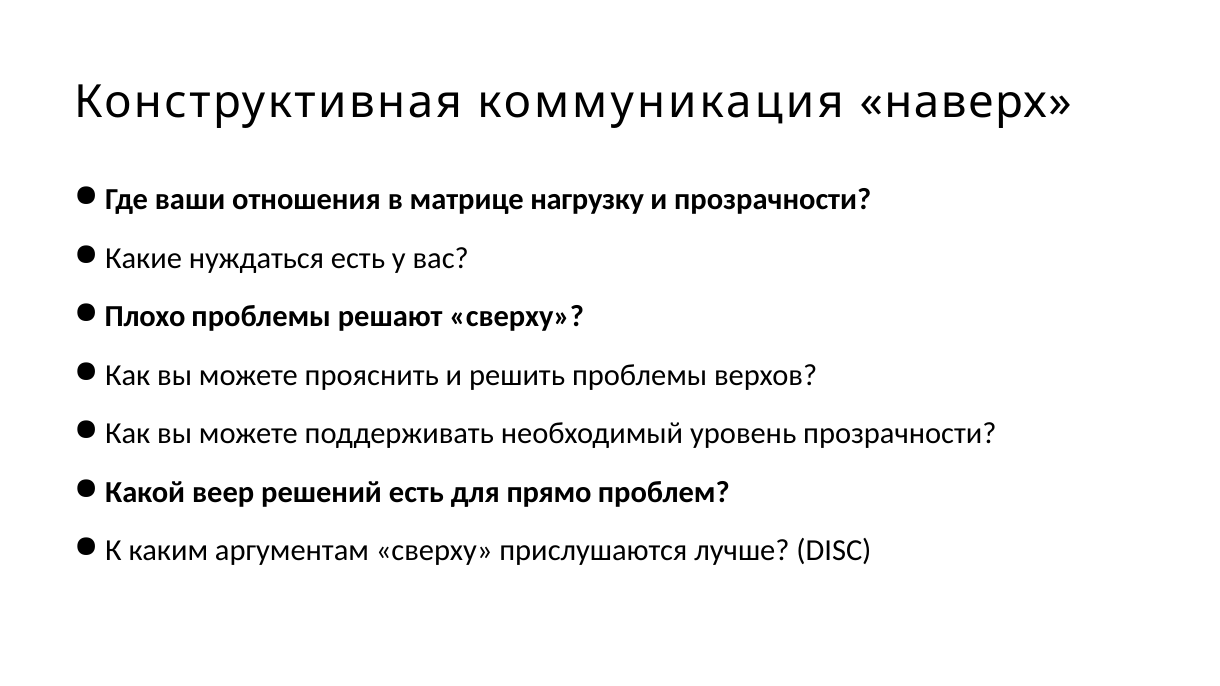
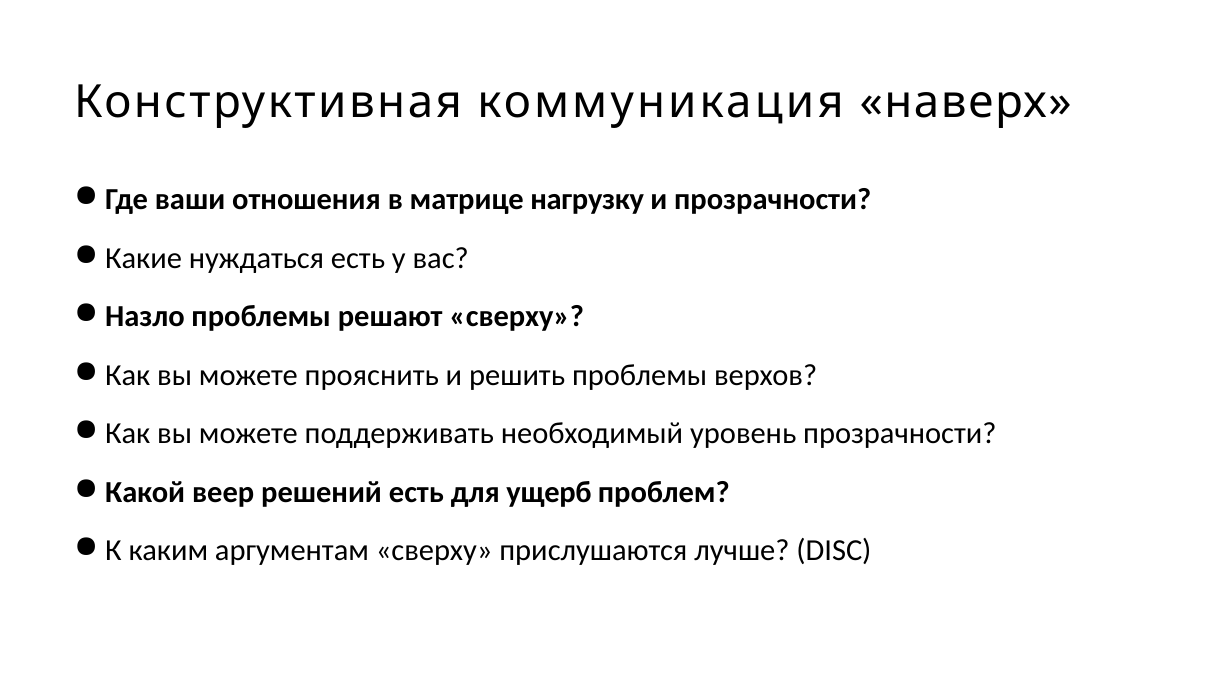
Плохо: Плохо -> Назло
прямо: прямо -> ущерб
